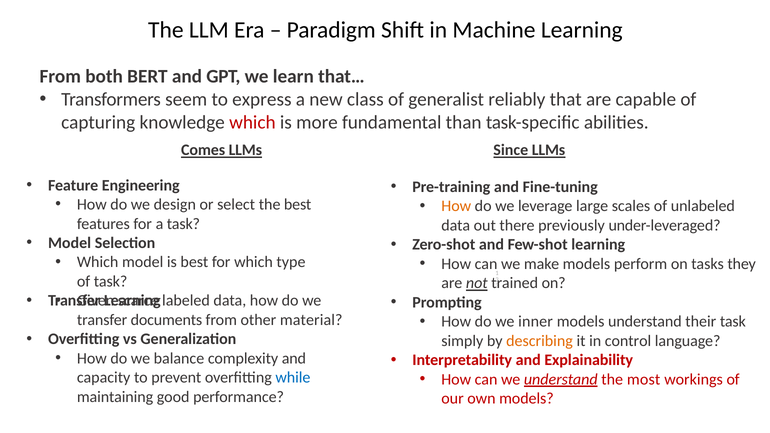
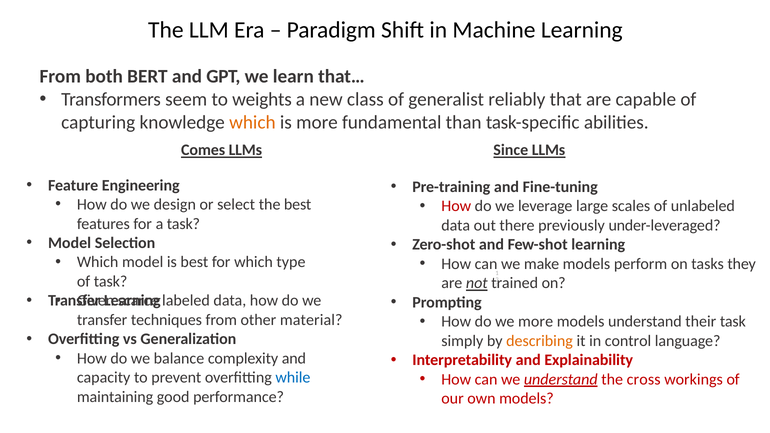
express: express -> weights
which at (252, 123) colour: red -> orange
How at (456, 206) colour: orange -> red
documents: documents -> techniques
we inner: inner -> more
most: most -> cross
